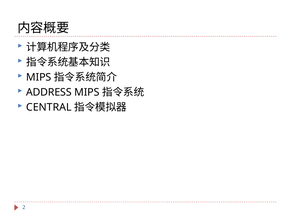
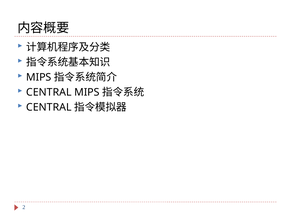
ADDRESS at (49, 92): ADDRESS -> CENTRAL
